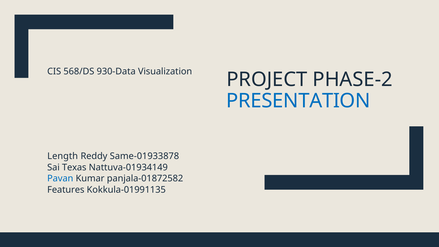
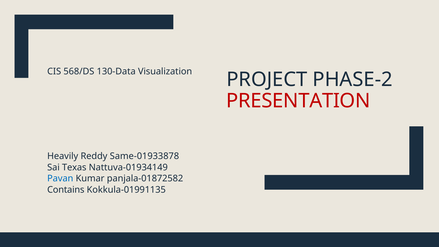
930-Data: 930-Data -> 130-Data
PRESENTATION colour: blue -> red
Length: Length -> Heavily
Features: Features -> Contains
